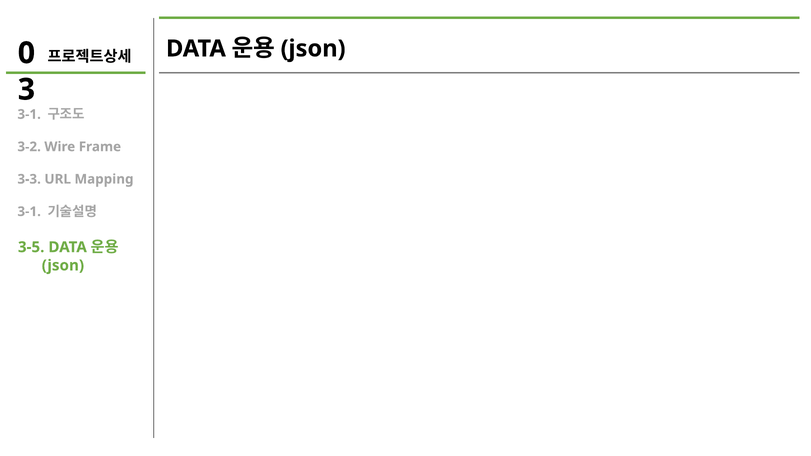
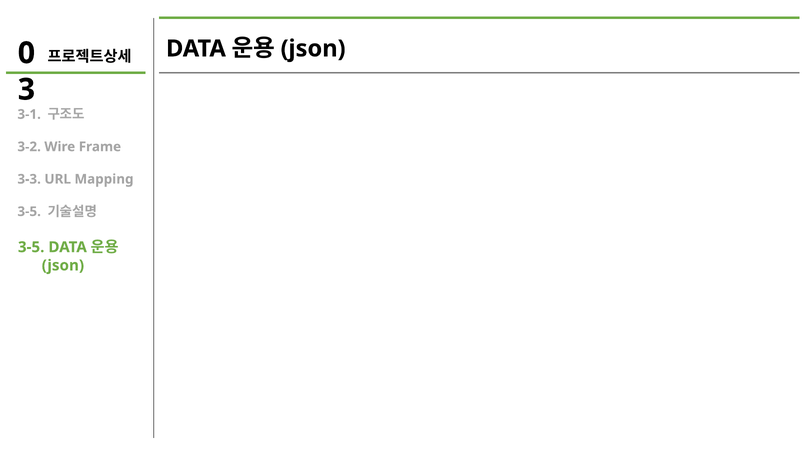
3-1 at (29, 212): 3-1 -> 3-5
